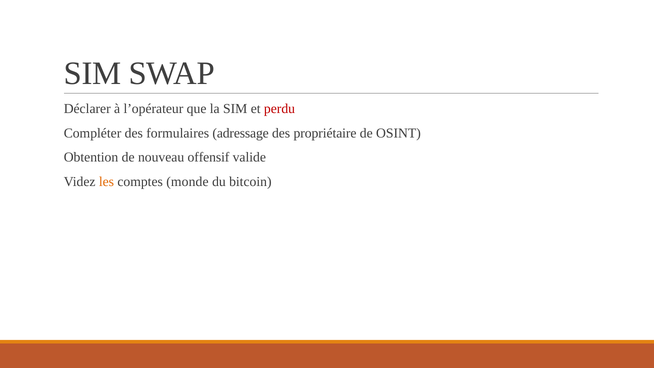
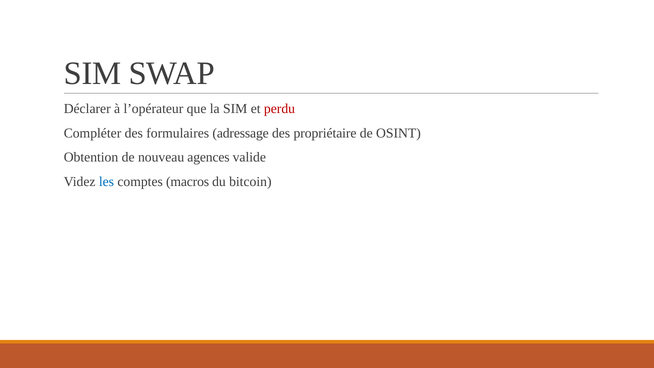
offensif: offensif -> agences
les colour: orange -> blue
monde: monde -> macros
